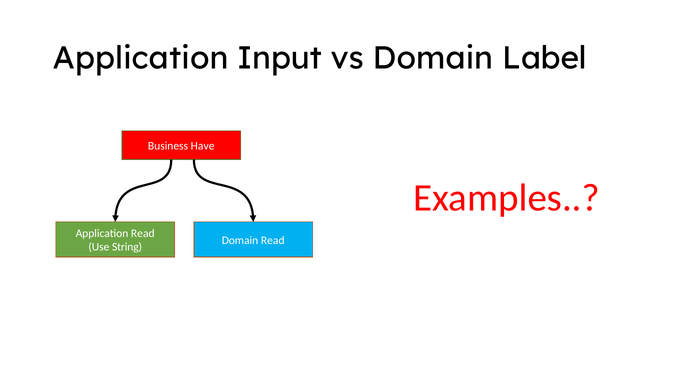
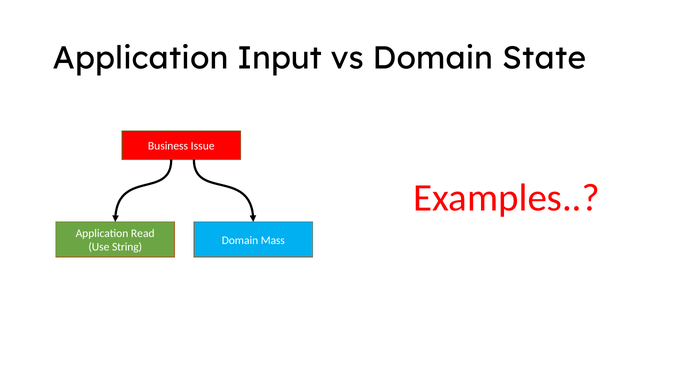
Label: Label -> State
Have: Have -> Issue
Domain Read: Read -> Mass
